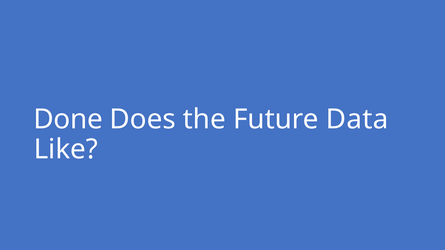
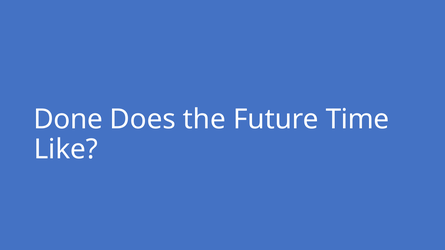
Data: Data -> Time
